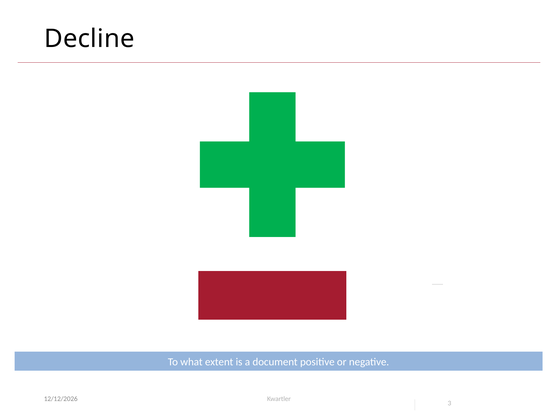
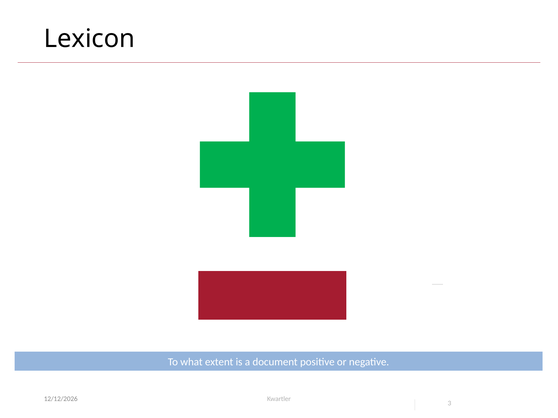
Decline: Decline -> Lexicon
